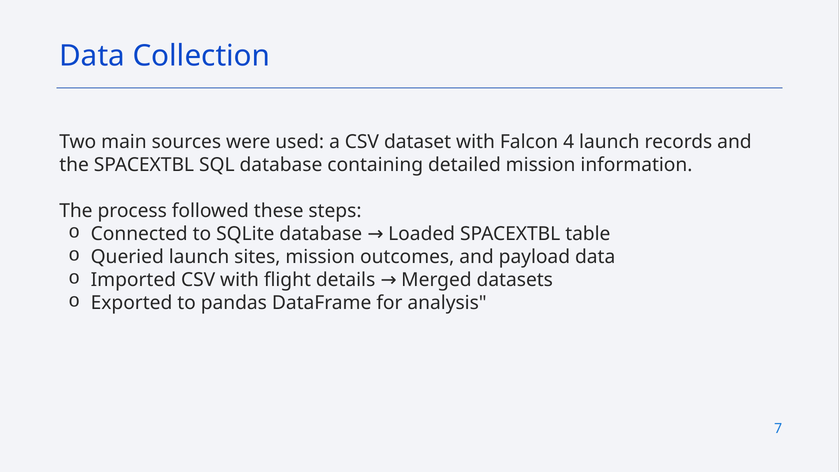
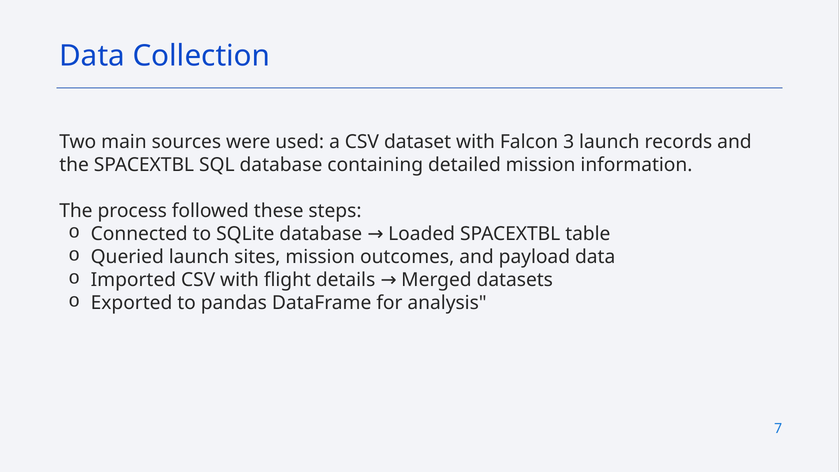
4: 4 -> 3
